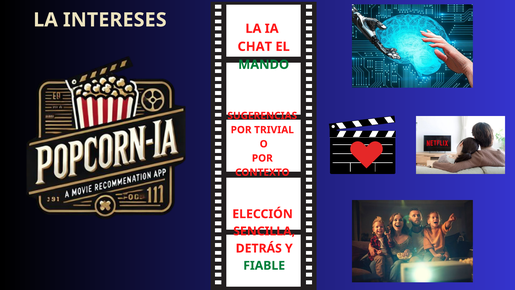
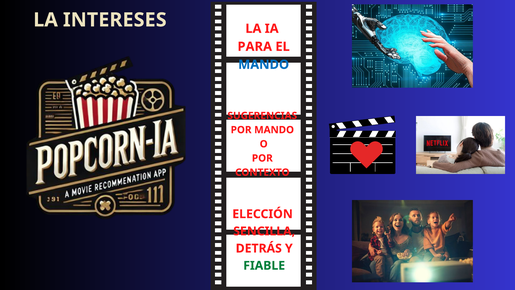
CHAT: CHAT -> PARA
MANDO at (264, 65) colour: green -> blue
POR TRIVIAL: TRIVIAL -> MANDO
